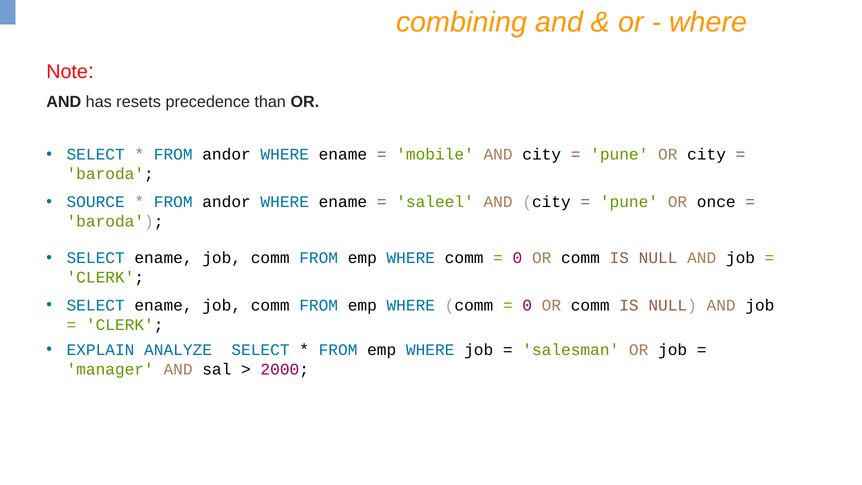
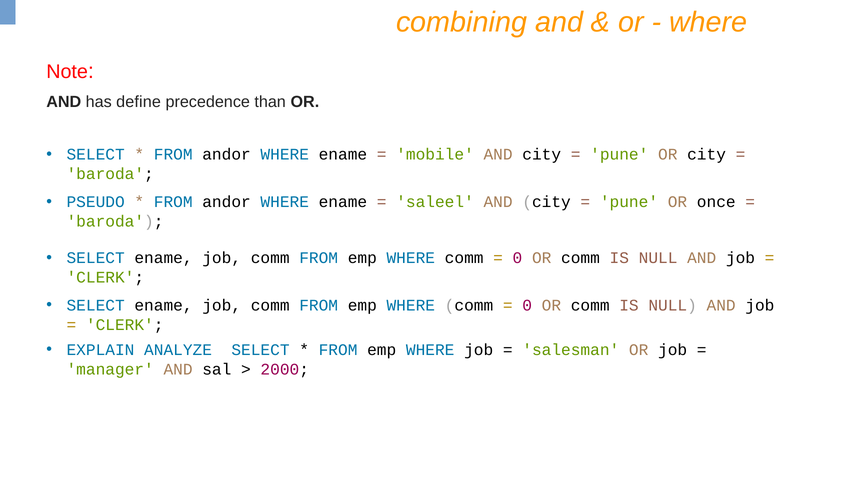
resets: resets -> define
SOURCE: SOURCE -> PSEUDO
